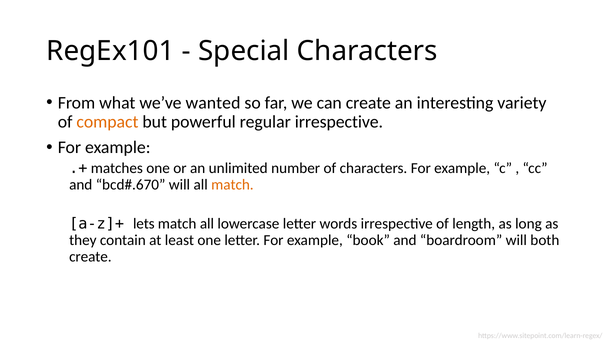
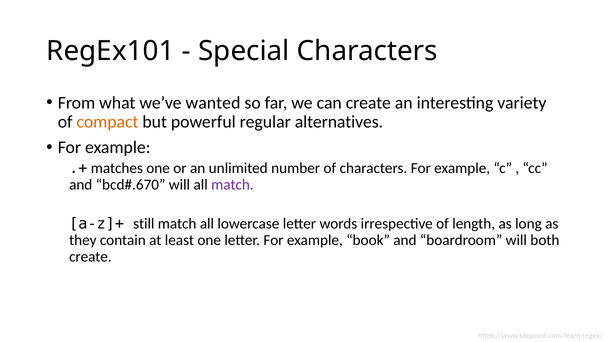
regular irrespective: irrespective -> alternatives
match at (232, 185) colour: orange -> purple
lets: lets -> still
